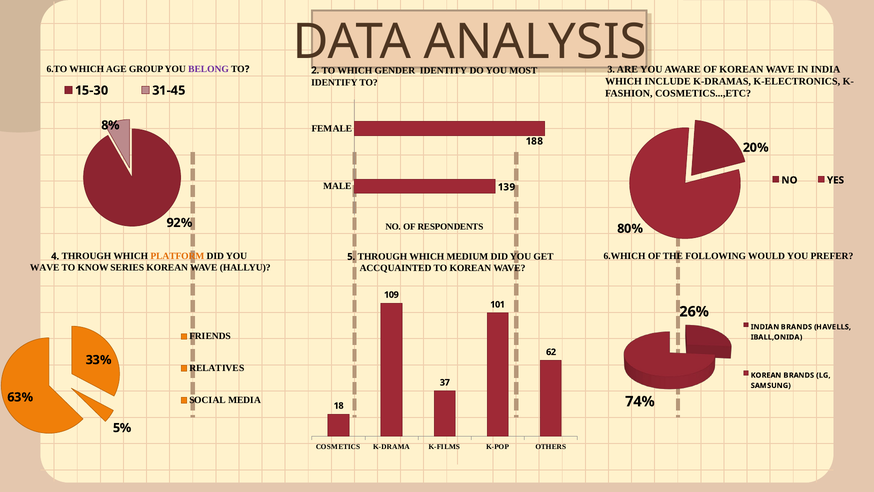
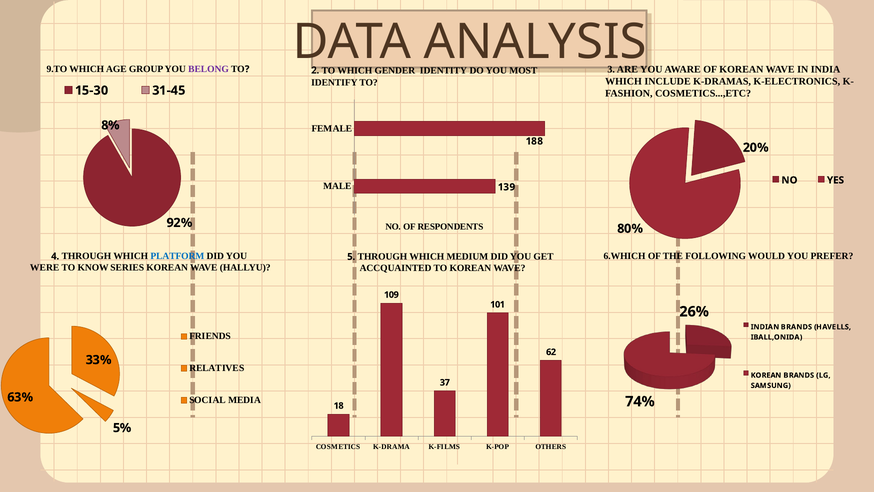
6.TO: 6.TO -> 9.TO
PLATFORM colour: orange -> blue
WAVE at (45, 268): WAVE -> WERE
